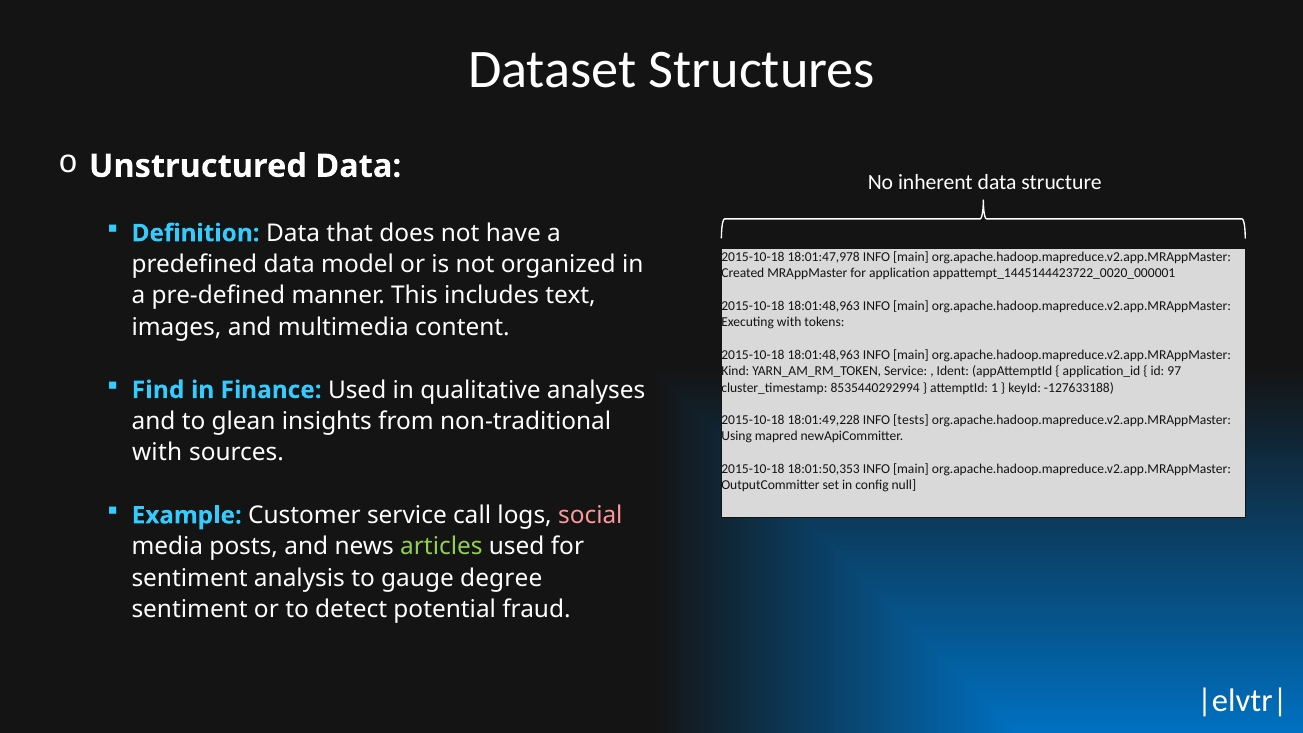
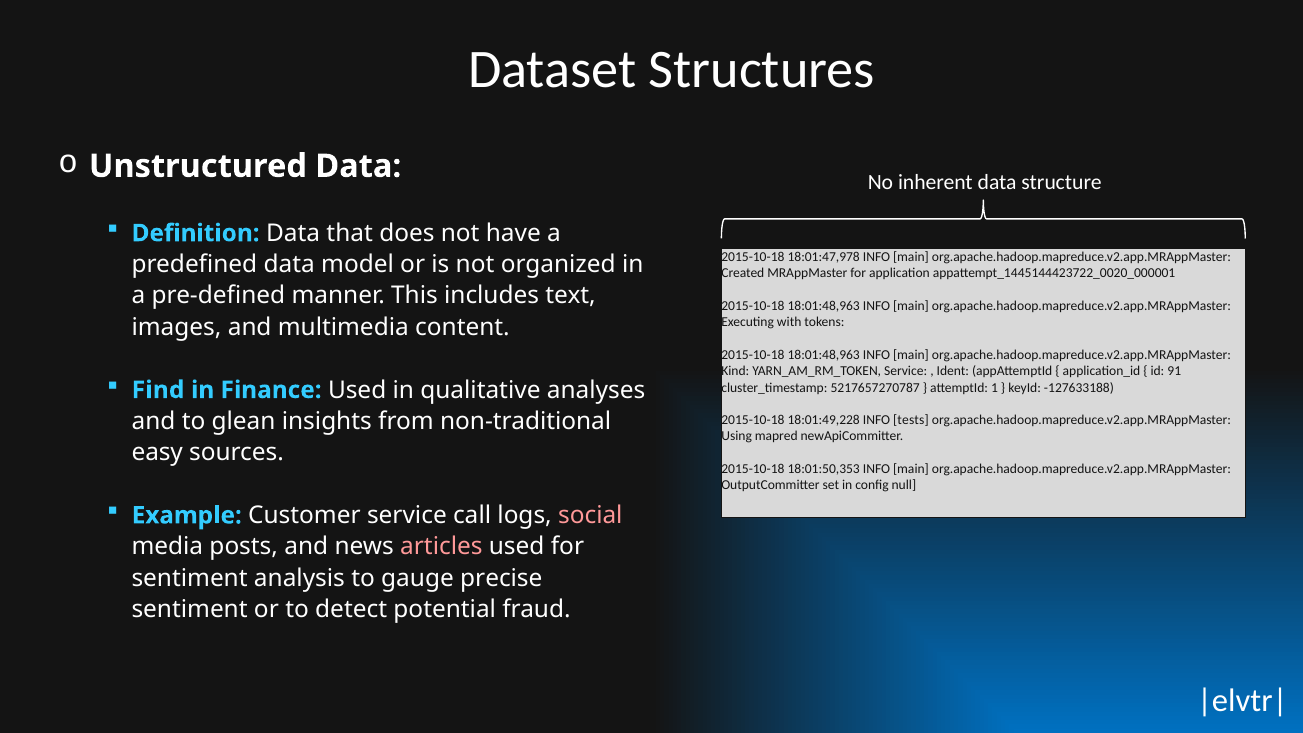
97: 97 -> 91
8535440292994: 8535440292994 -> 5217657270787
with at (157, 453): with -> easy
articles colour: light green -> pink
degree: degree -> precise
